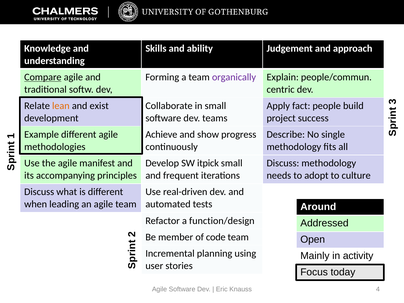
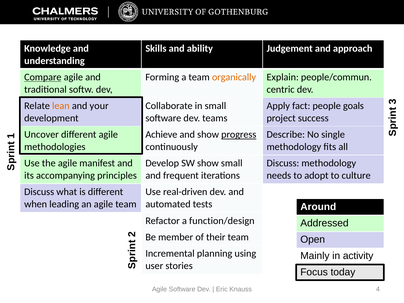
organically colour: purple -> orange
exist: exist -> your
build: build -> goals
Example: Example -> Uncover
progress underline: none -> present
SW itpick: itpick -> show
code: code -> their
